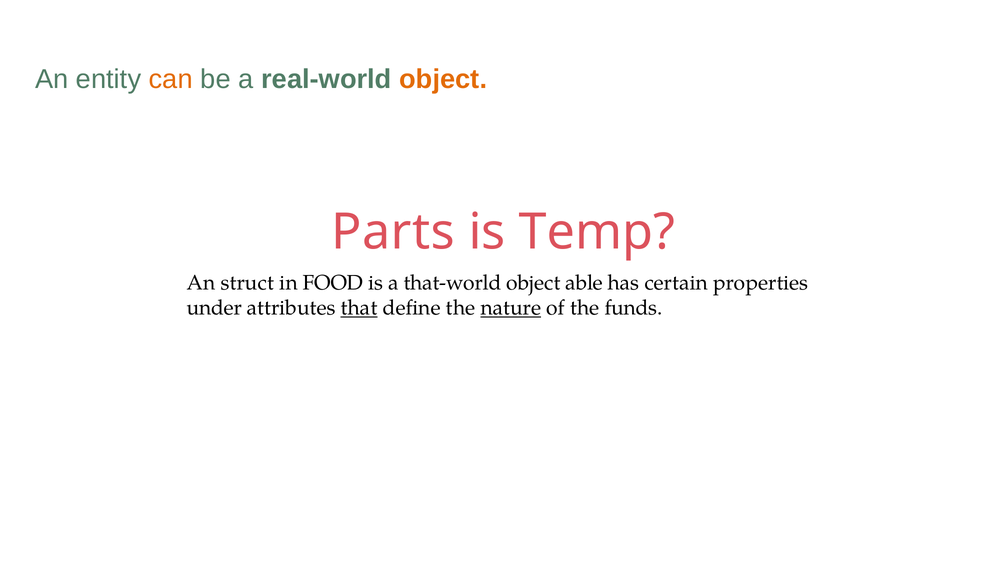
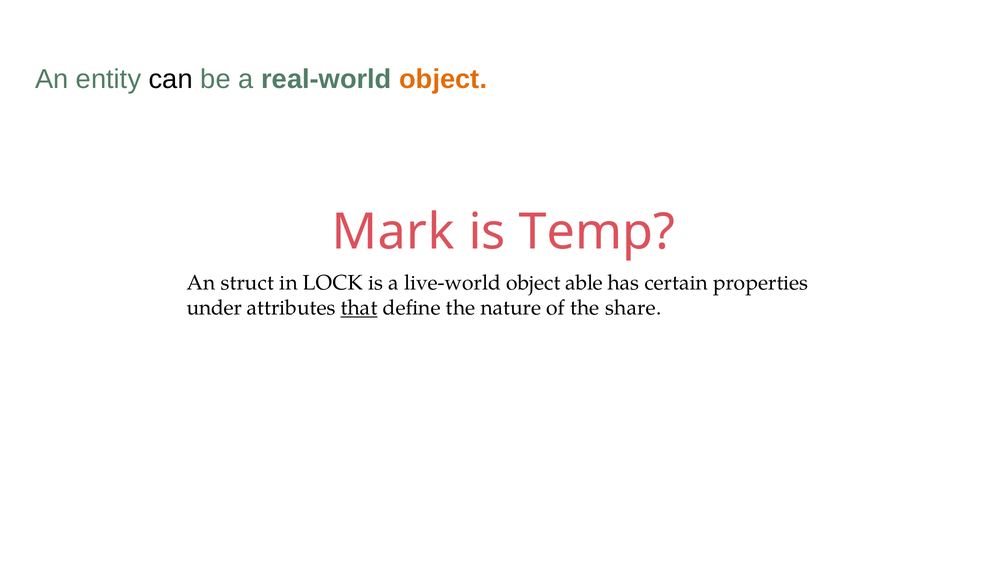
can colour: orange -> black
Parts: Parts -> Mark
FOOD: FOOD -> LOCK
that-world: that-world -> live-world
nature underline: present -> none
funds: funds -> share
